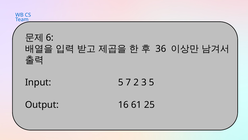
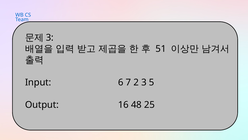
6 at (50, 38): 6 -> 3
36: 36 -> 51
Input 5: 5 -> 6
61: 61 -> 48
